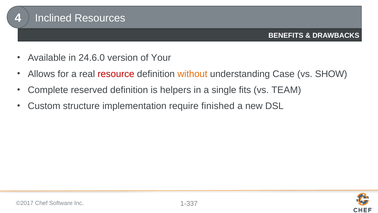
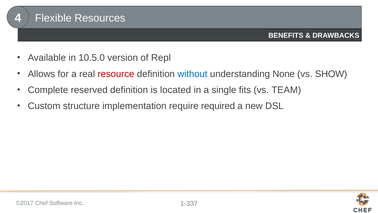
Inclined: Inclined -> Flexible
24.6.0: 24.6.0 -> 10.5.0
Your: Your -> Repl
without colour: orange -> blue
Case: Case -> None
helpers: helpers -> located
finished: finished -> required
